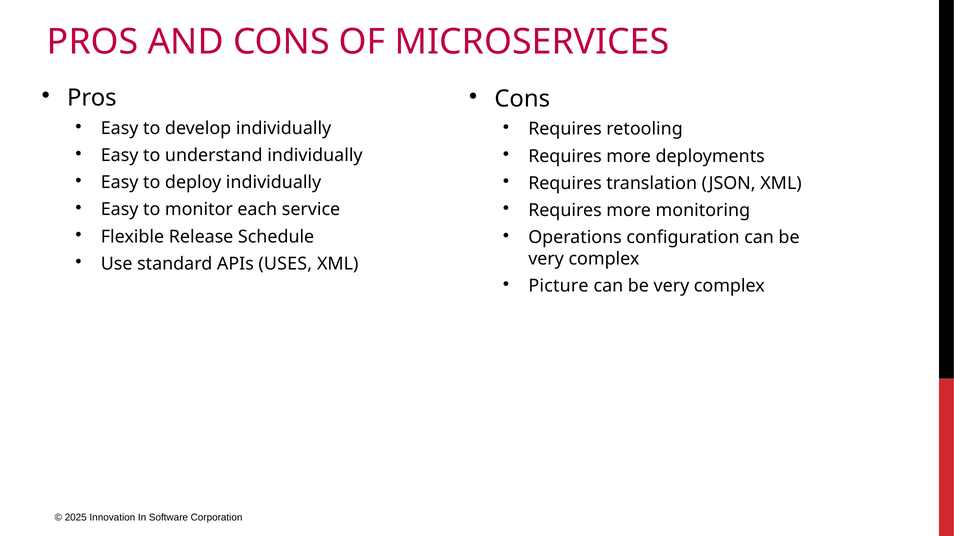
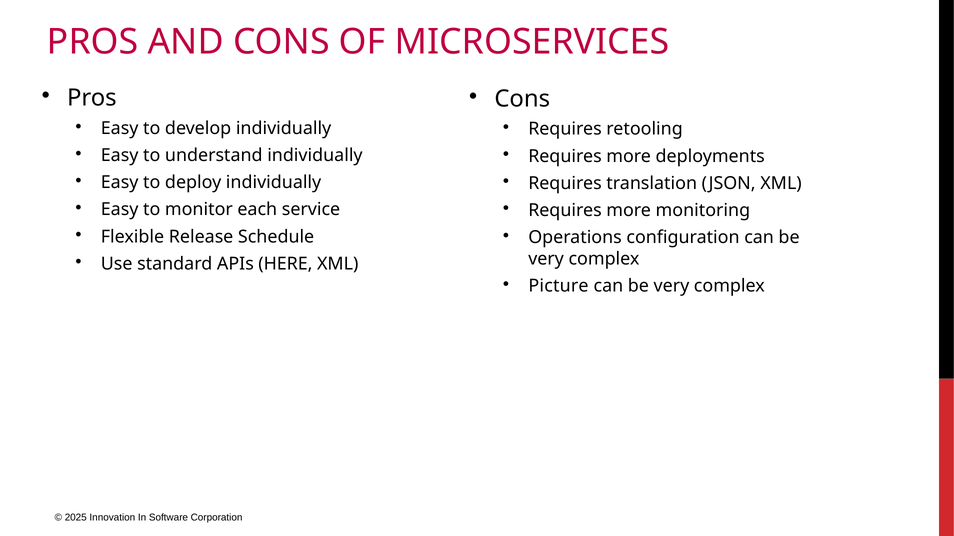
USES: USES -> HERE
